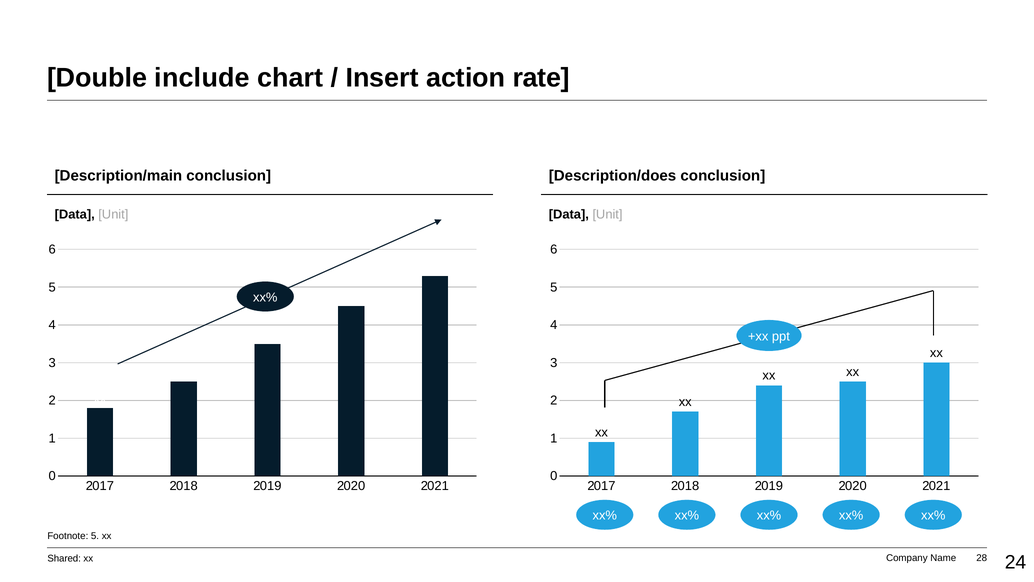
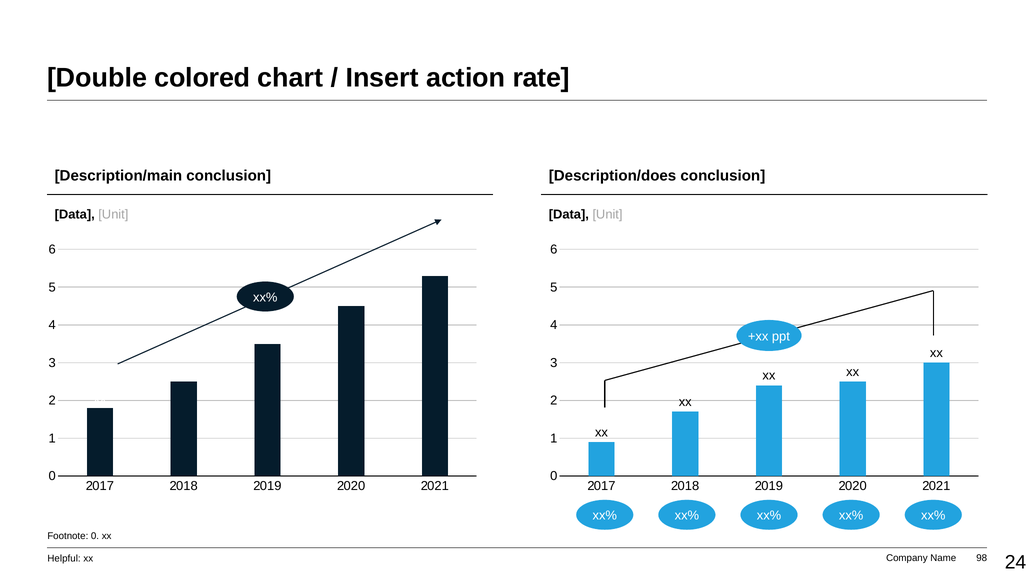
include: include -> colored
Footnote 5: 5 -> 0
28: 28 -> 98
Shared: Shared -> Helpful
